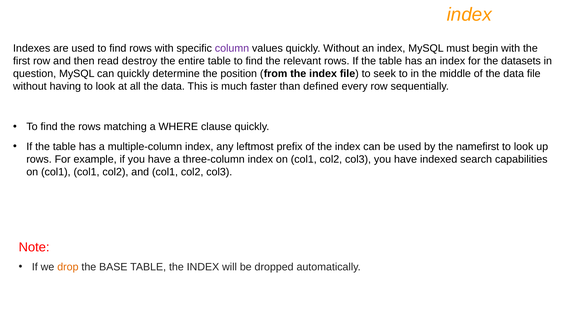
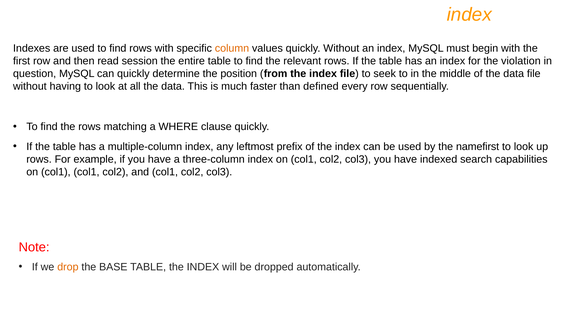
column colour: purple -> orange
destroy: destroy -> session
datasets: datasets -> violation
